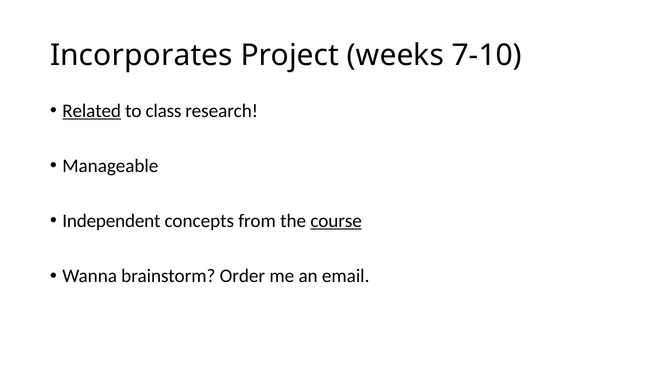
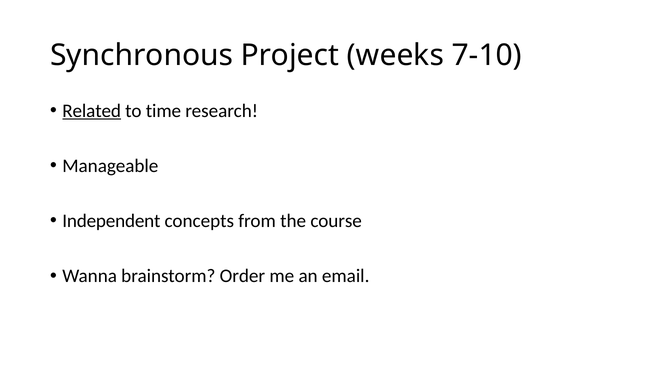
Incorporates: Incorporates -> Synchronous
class: class -> time
course underline: present -> none
